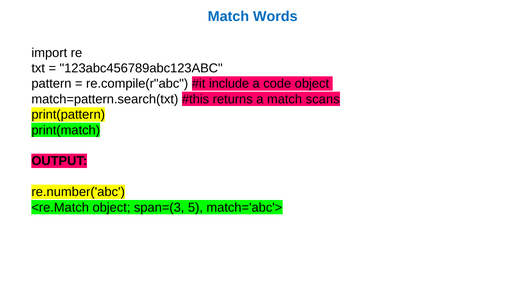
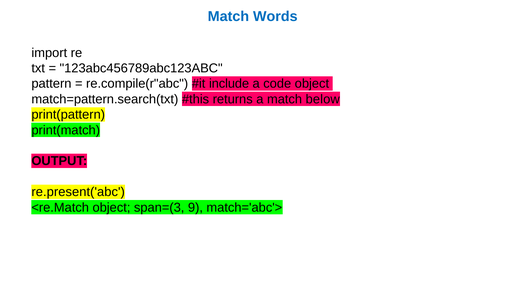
scans: scans -> below
re.number('abc: re.number('abc -> re.present('abc
5: 5 -> 9
